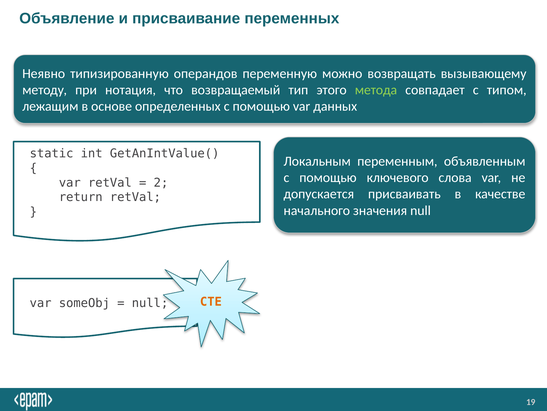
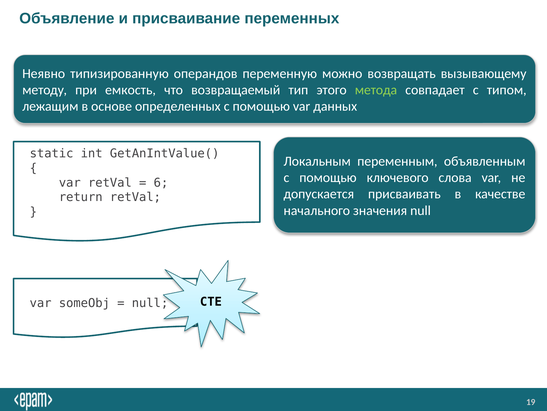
нотация: нотация -> емкость
2: 2 -> 6
CTE colour: orange -> black
